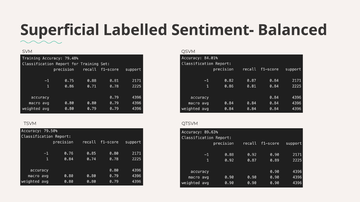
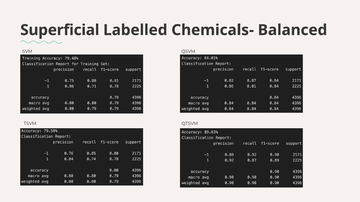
Sentiment-: Sentiment- -> Chemicals-
